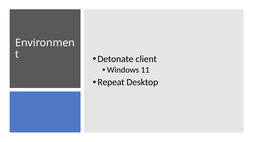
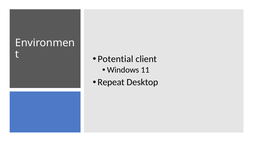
Detonate: Detonate -> Potential
